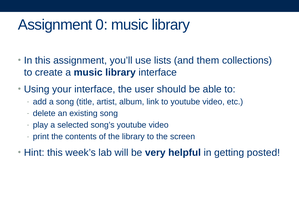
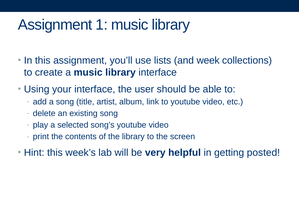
0: 0 -> 1
them: them -> week
